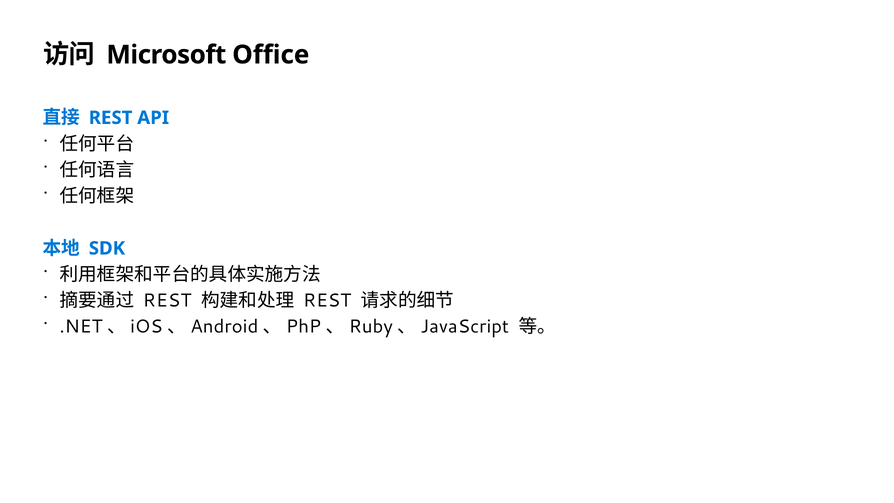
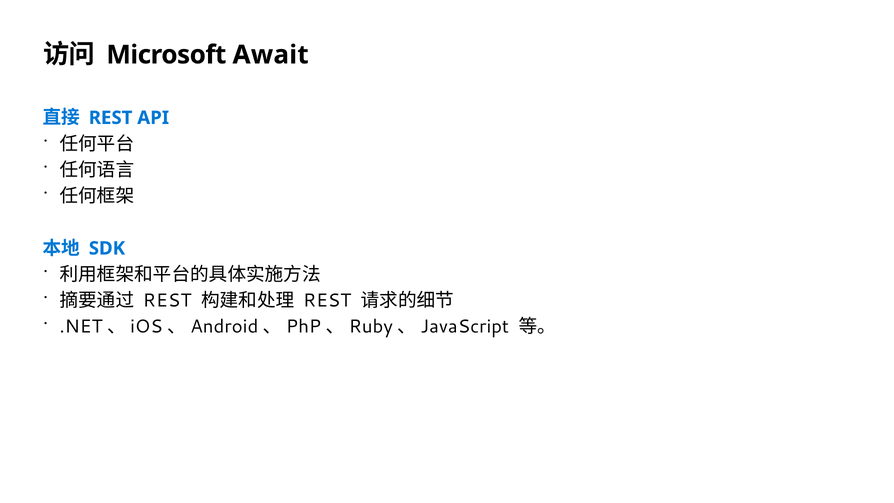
Office: Office -> Await
